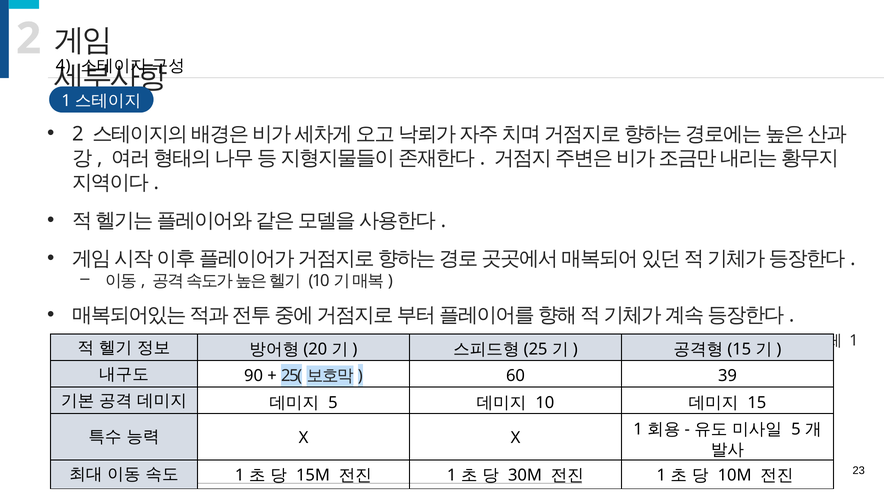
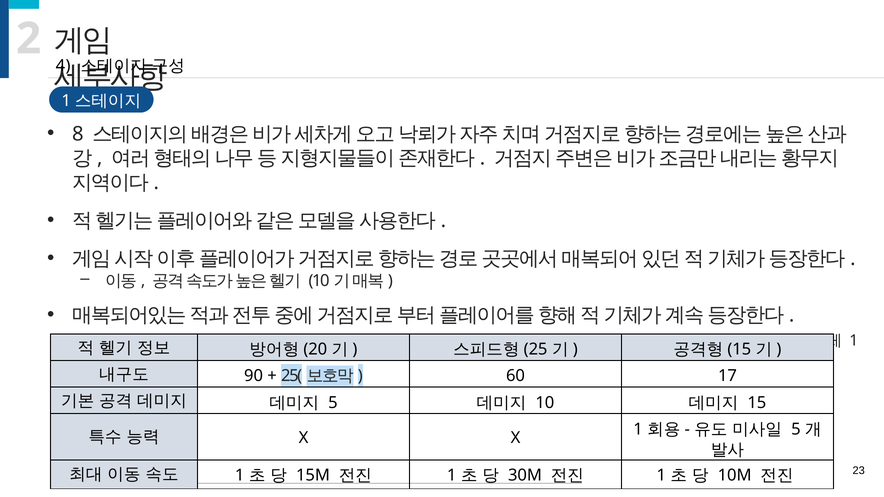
2 at (78, 134): 2 -> 8
39: 39 -> 17
